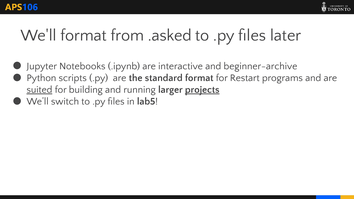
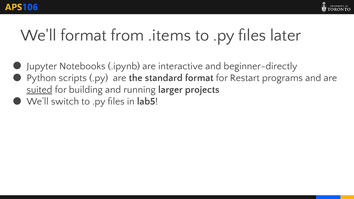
.asked: .asked -> .items
beginner-archive: beginner-archive -> beginner-directly
projects underline: present -> none
